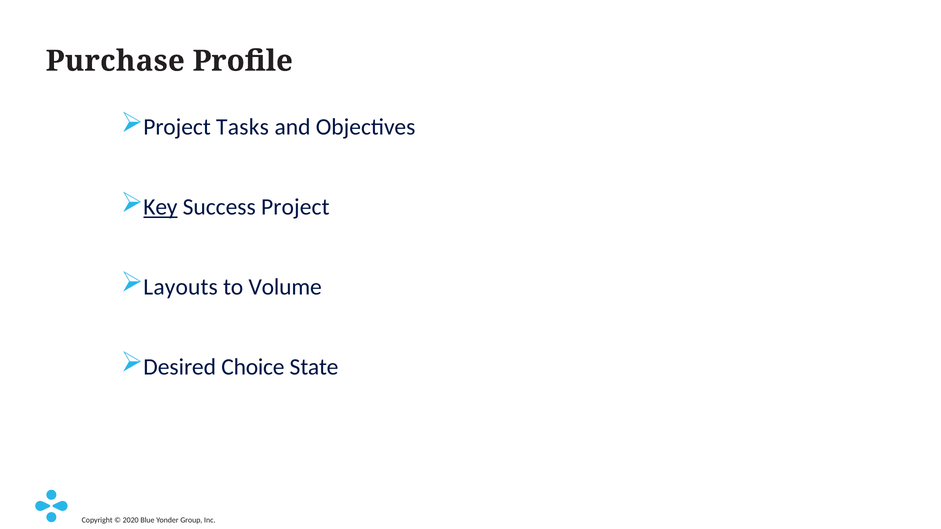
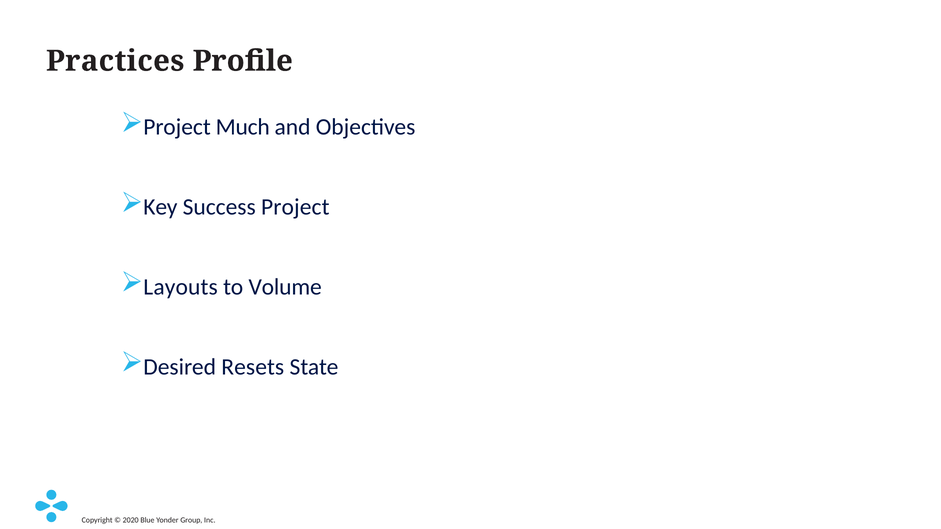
Purchase: Purchase -> Practices
Tasks: Tasks -> Much
Key underline: present -> none
Choice: Choice -> Resets
